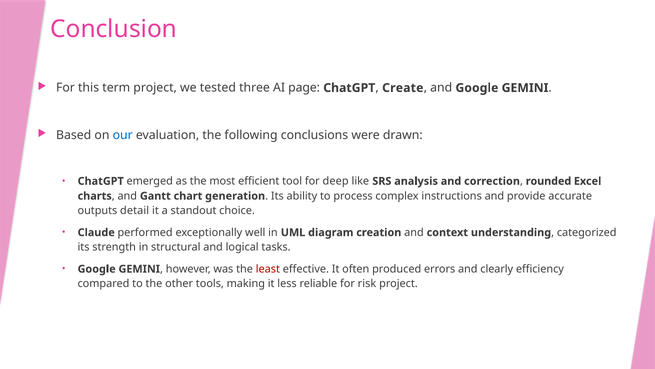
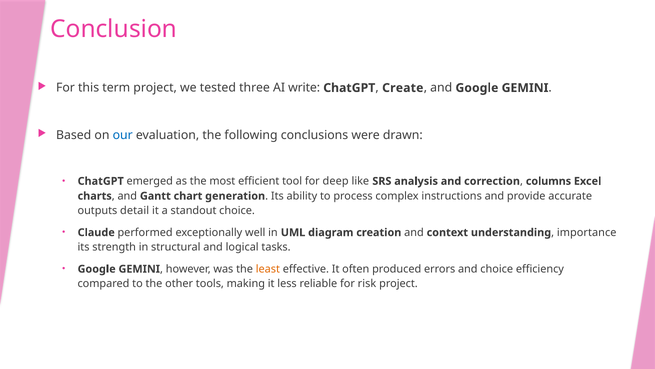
page: page -> write
rounded: rounded -> columns
categorized: categorized -> importance
least colour: red -> orange
and clearly: clearly -> choice
